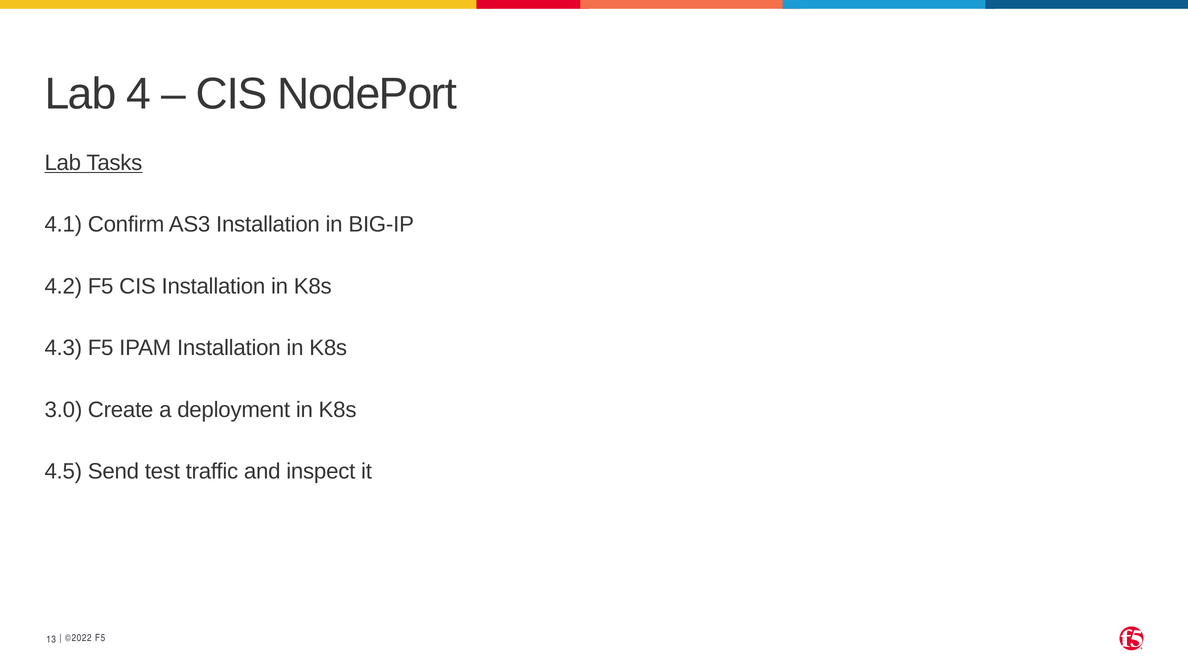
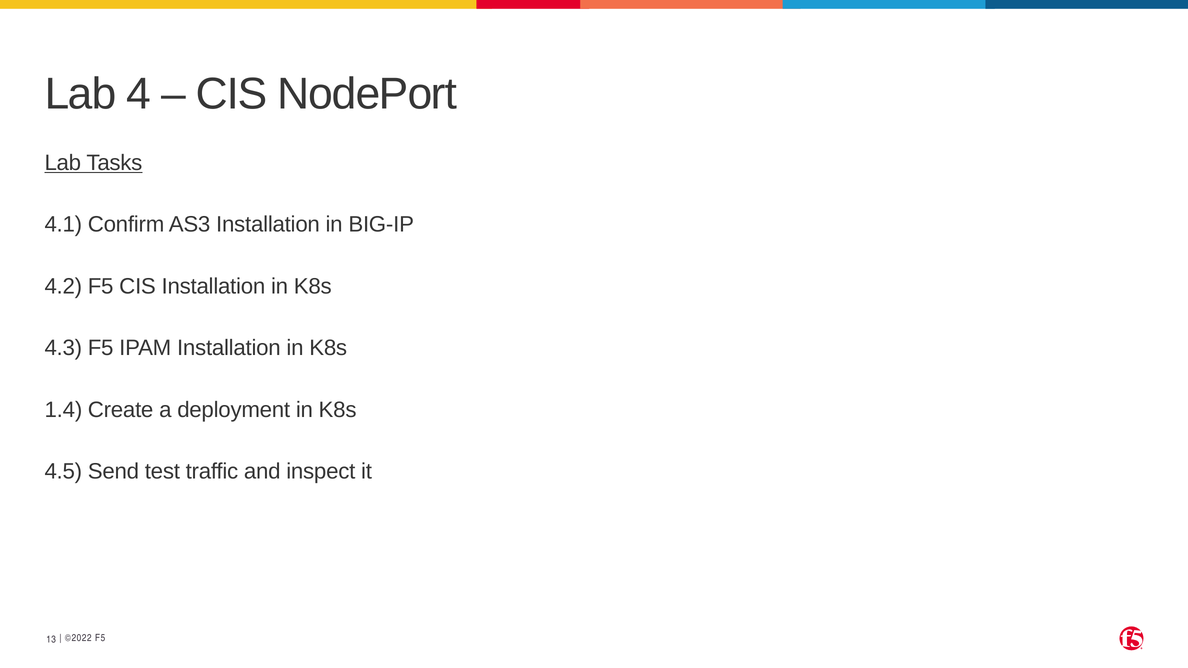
3.0: 3.0 -> 1.4
